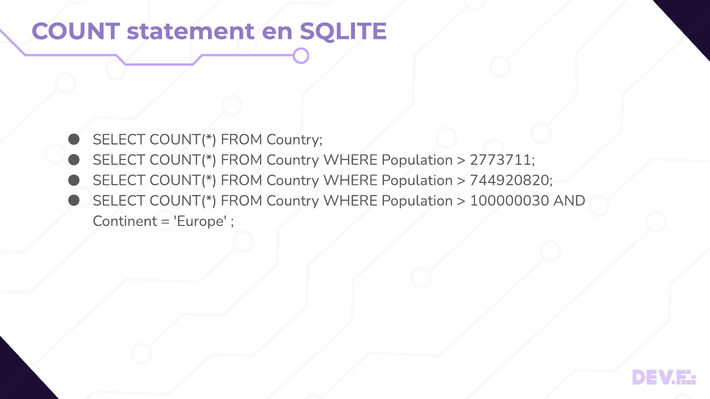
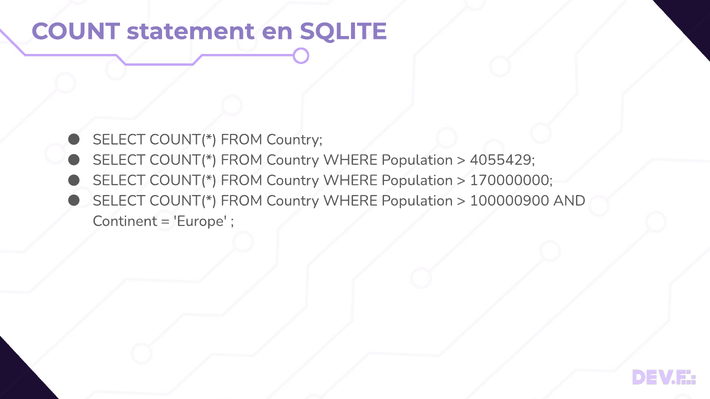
2773711: 2773711 -> 4055429
744920820: 744920820 -> 170000000
100000030: 100000030 -> 100000900
